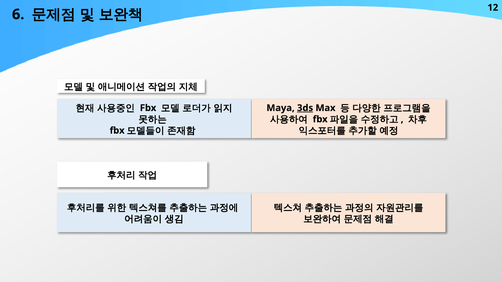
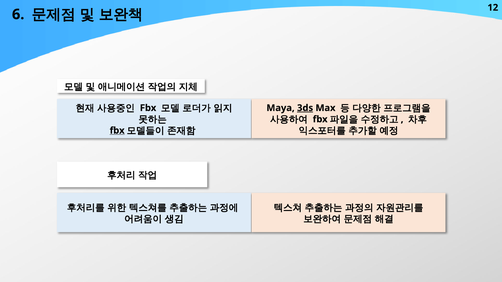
fbx at (117, 131) underline: none -> present
